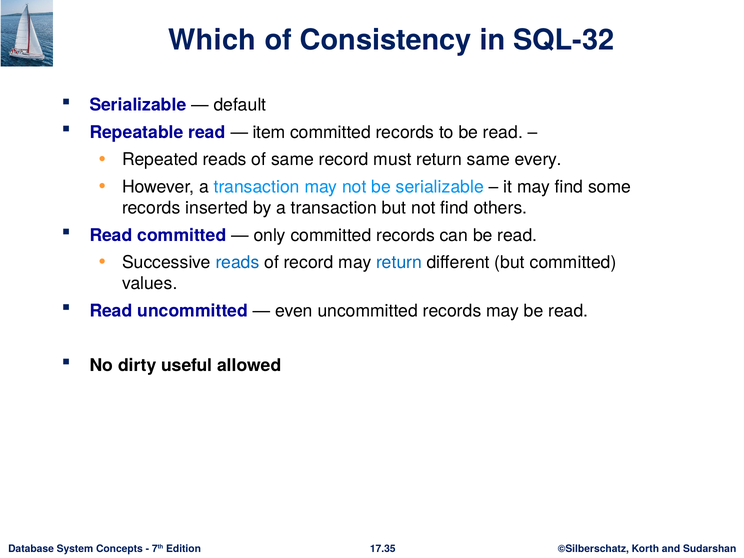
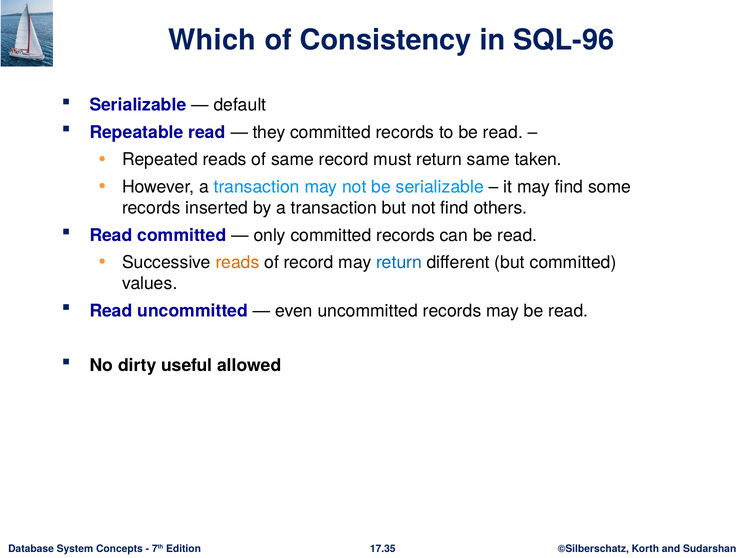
SQL-32: SQL-32 -> SQL-96
item: item -> they
every: every -> taken
reads at (237, 262) colour: blue -> orange
